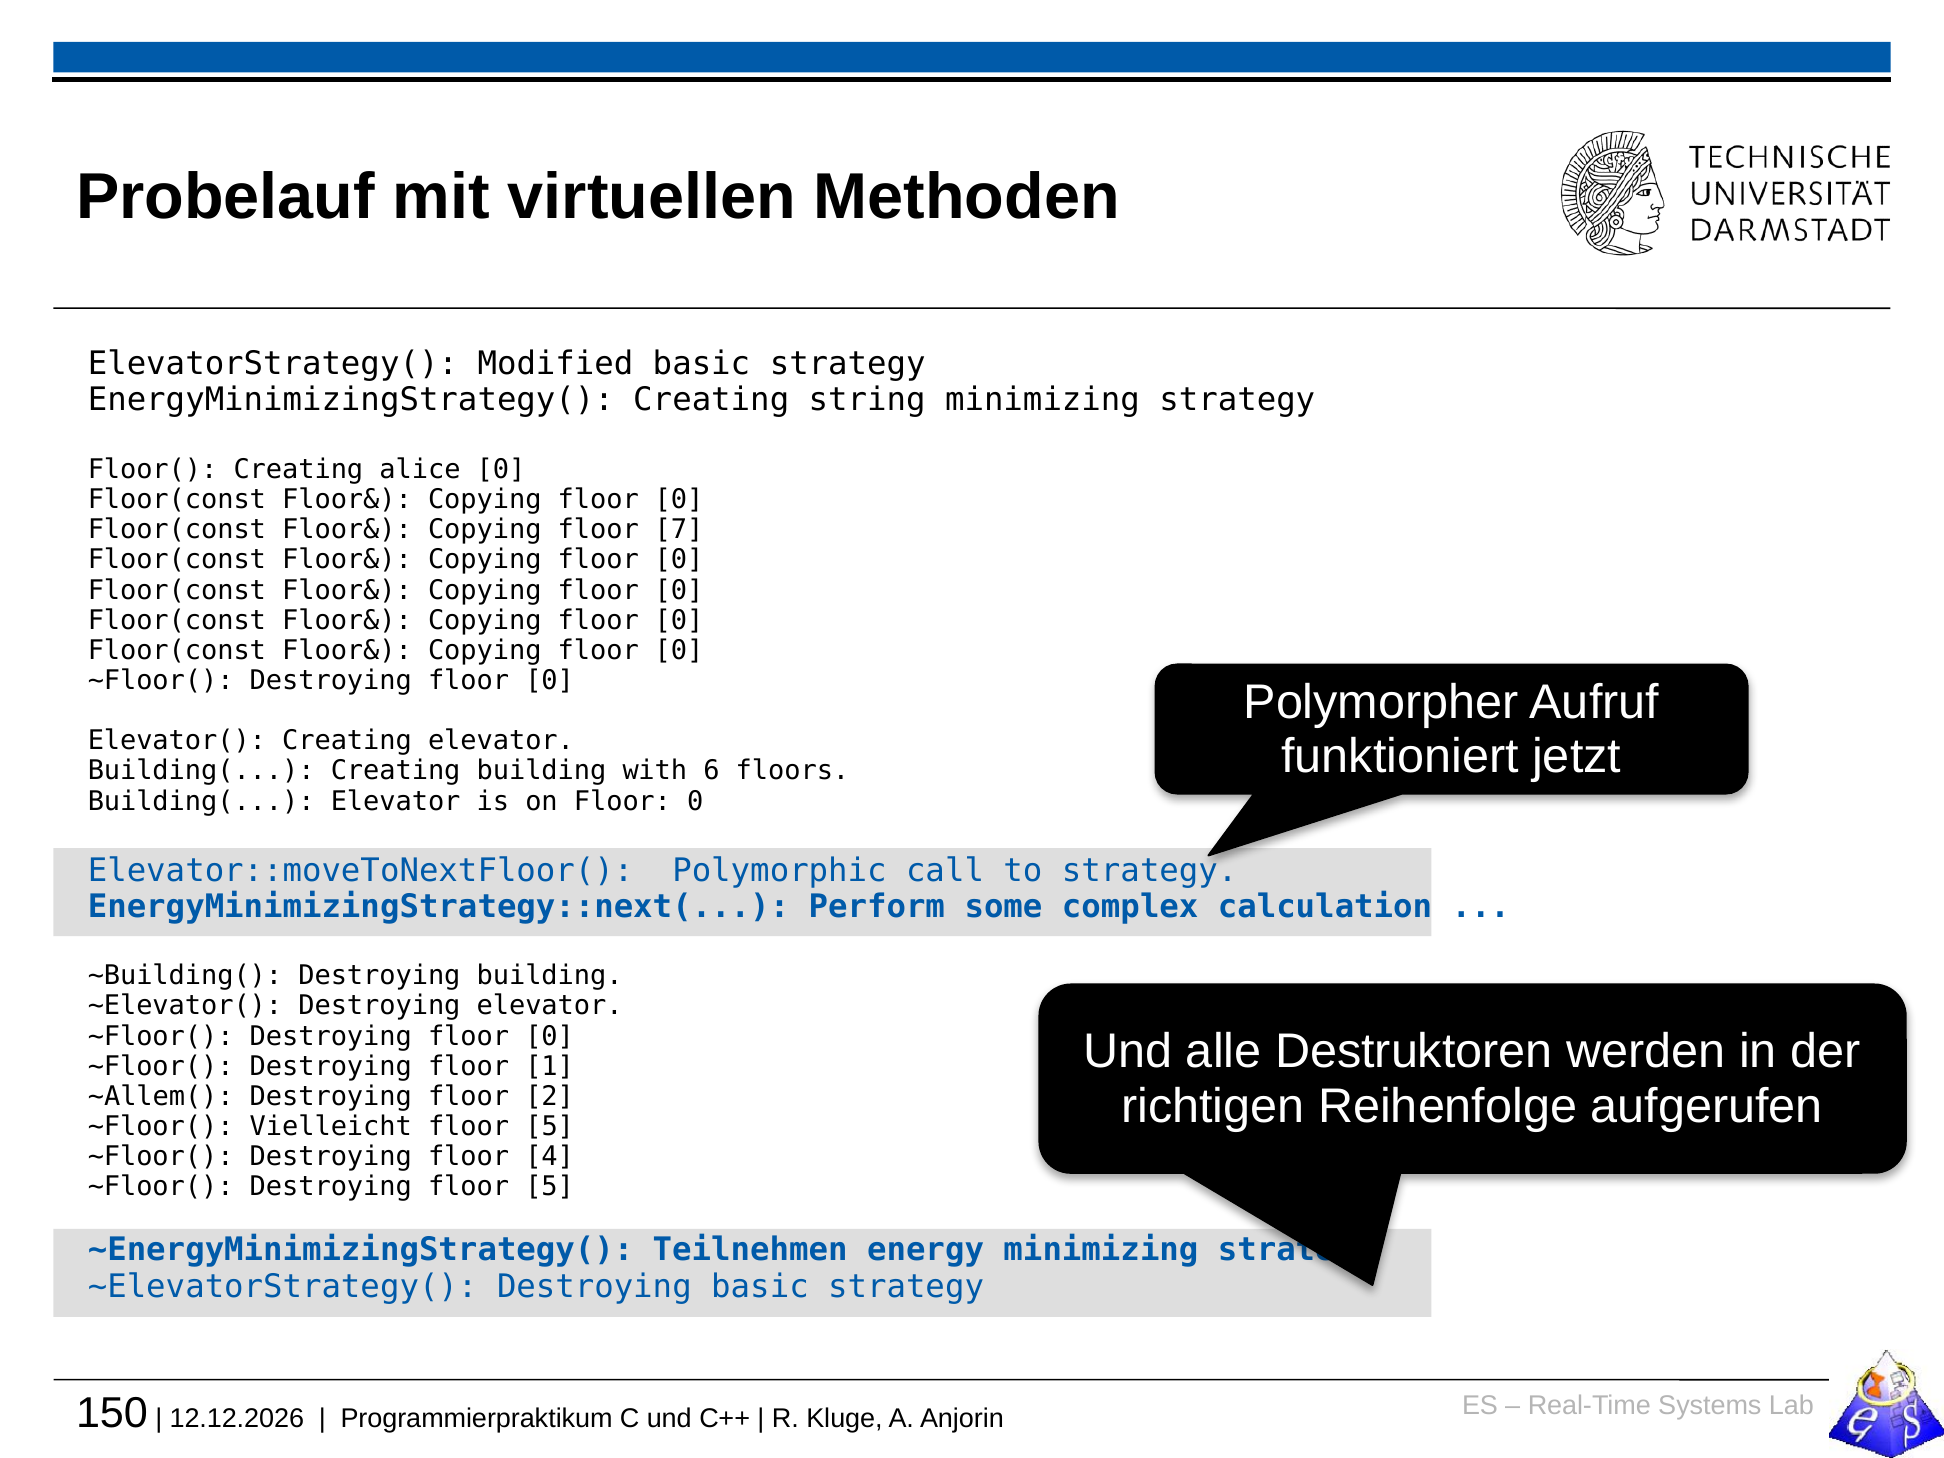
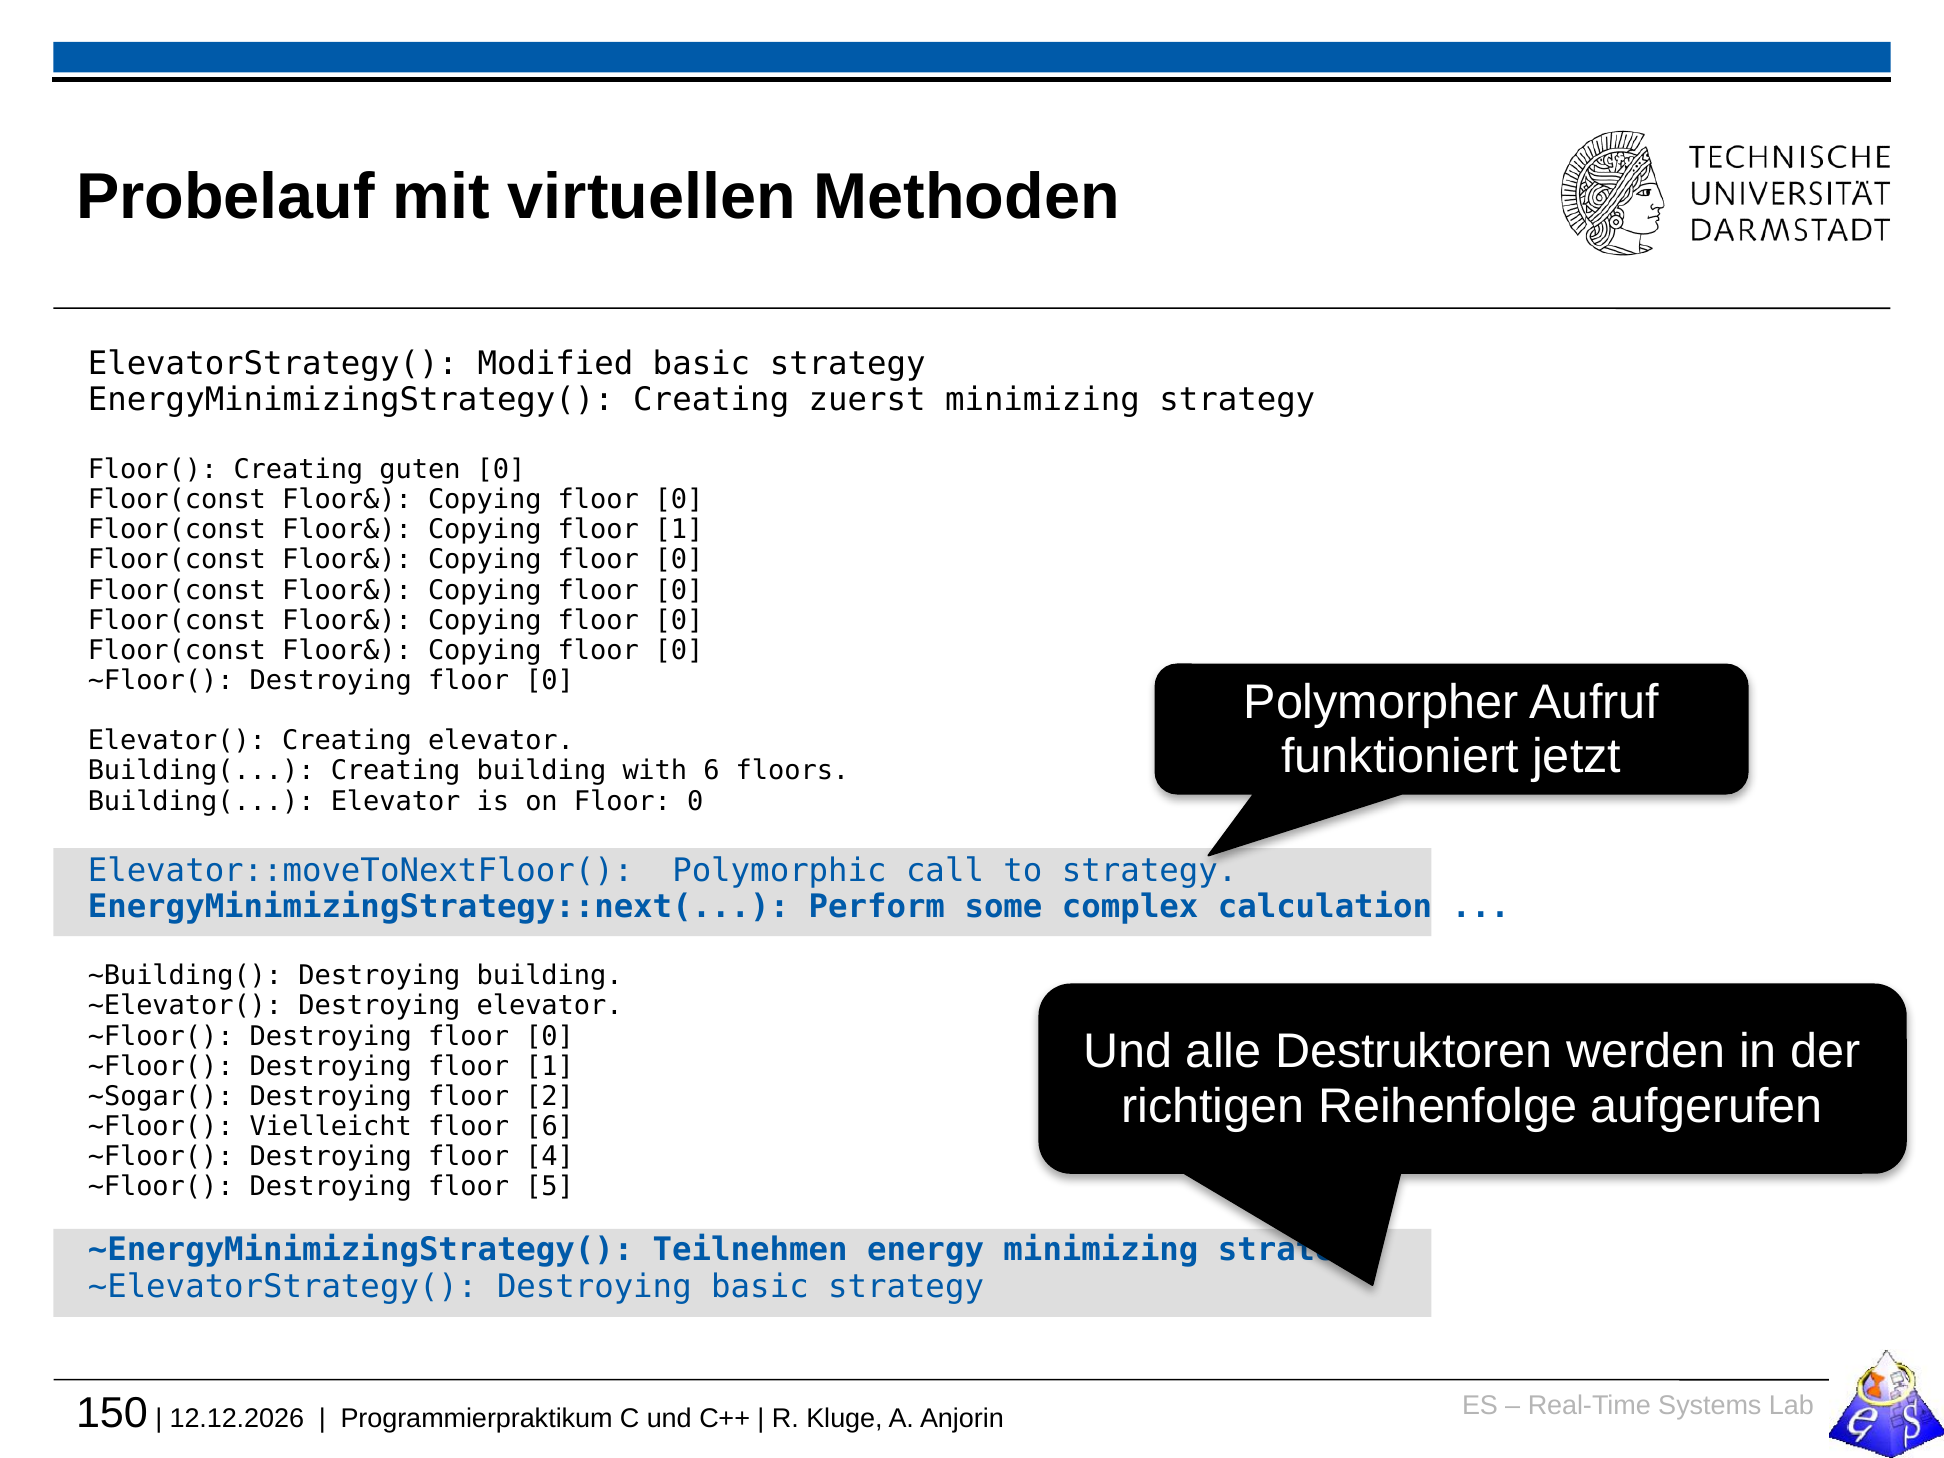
string: string -> zuerst
alice: alice -> guten
Copying floor 7: 7 -> 1
~Allem(: ~Allem( -> ~Sogar(
5 at (550, 1127): 5 -> 6
